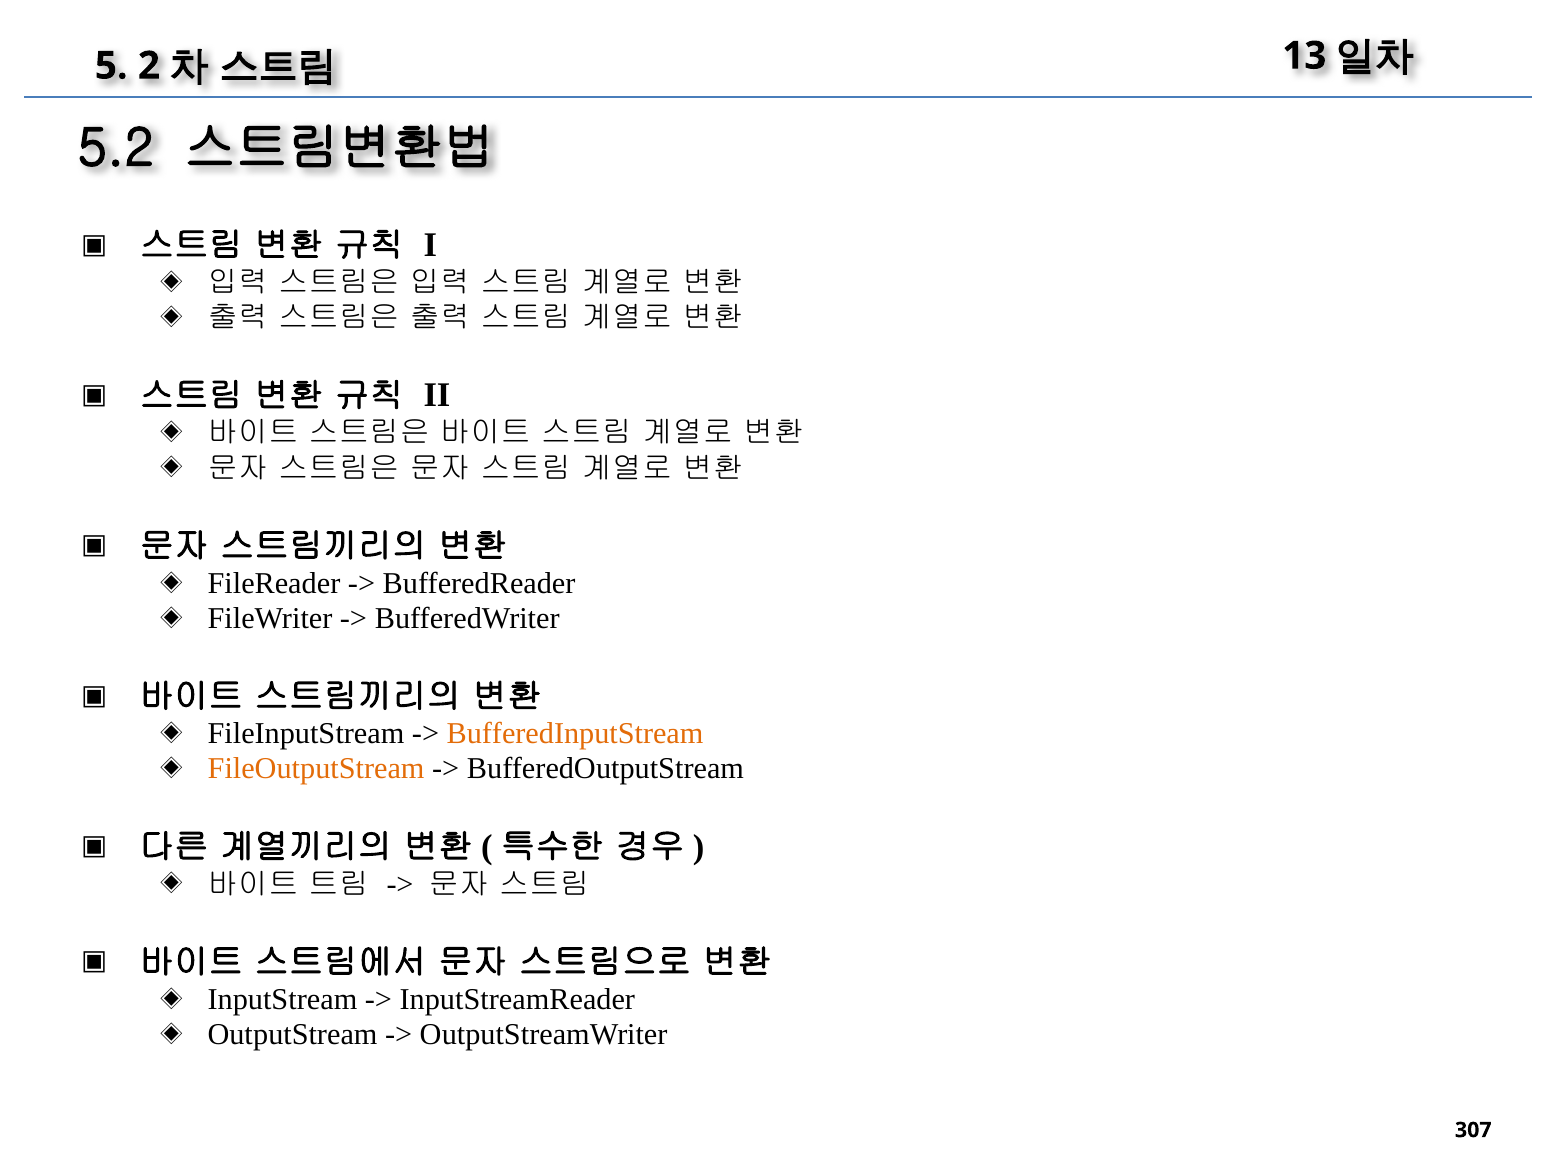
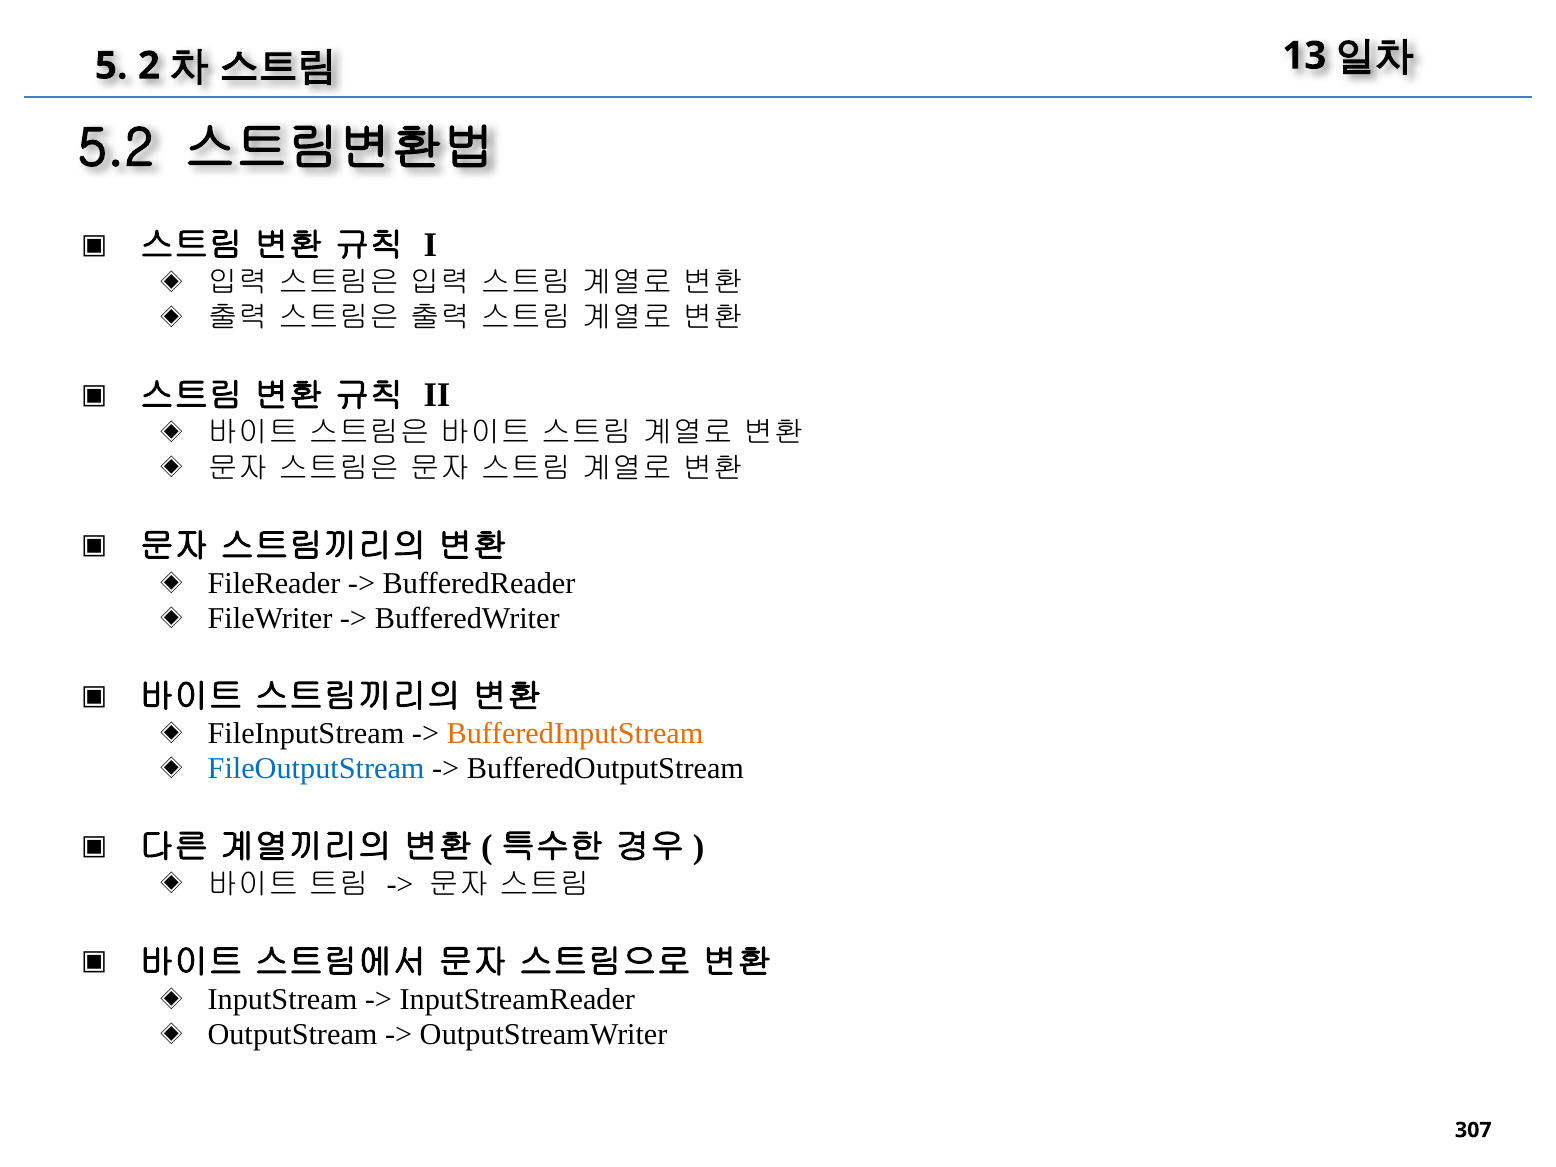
FileOutputStream colour: orange -> blue
